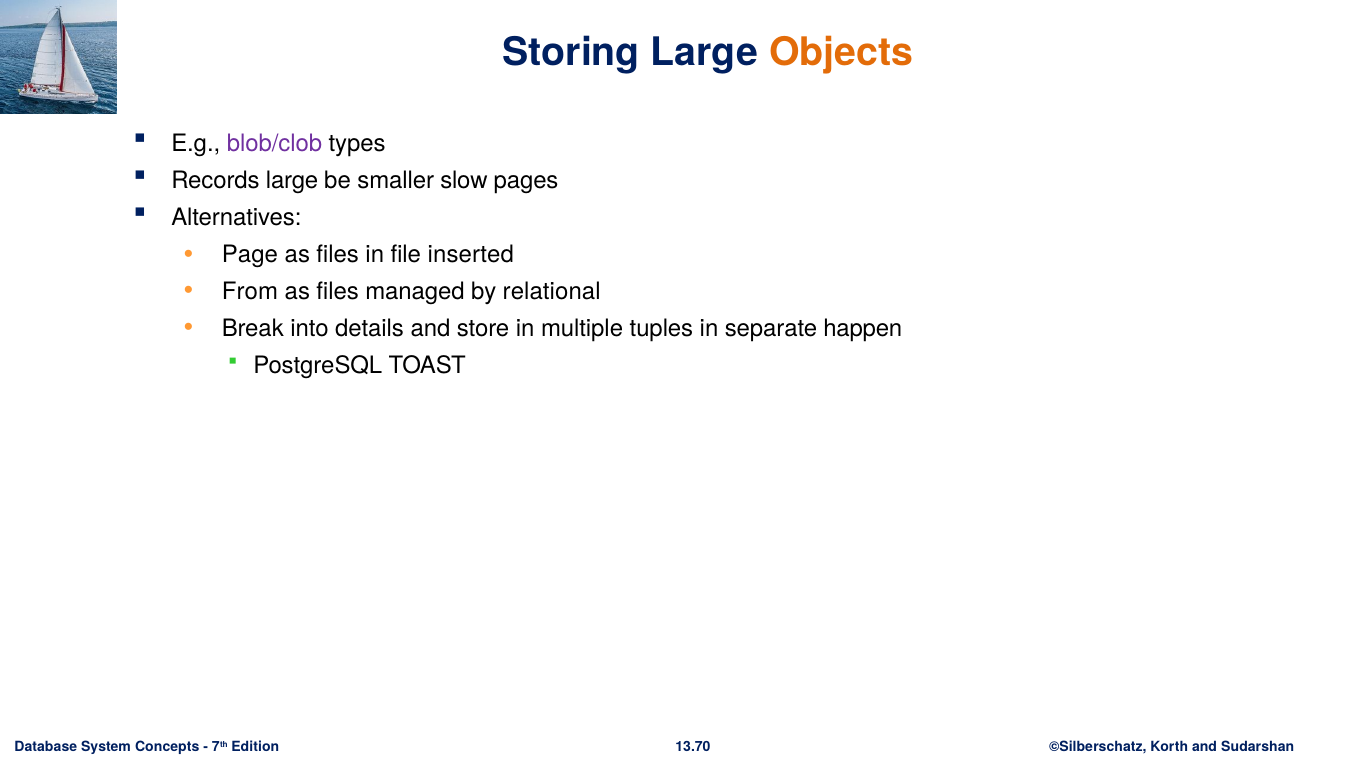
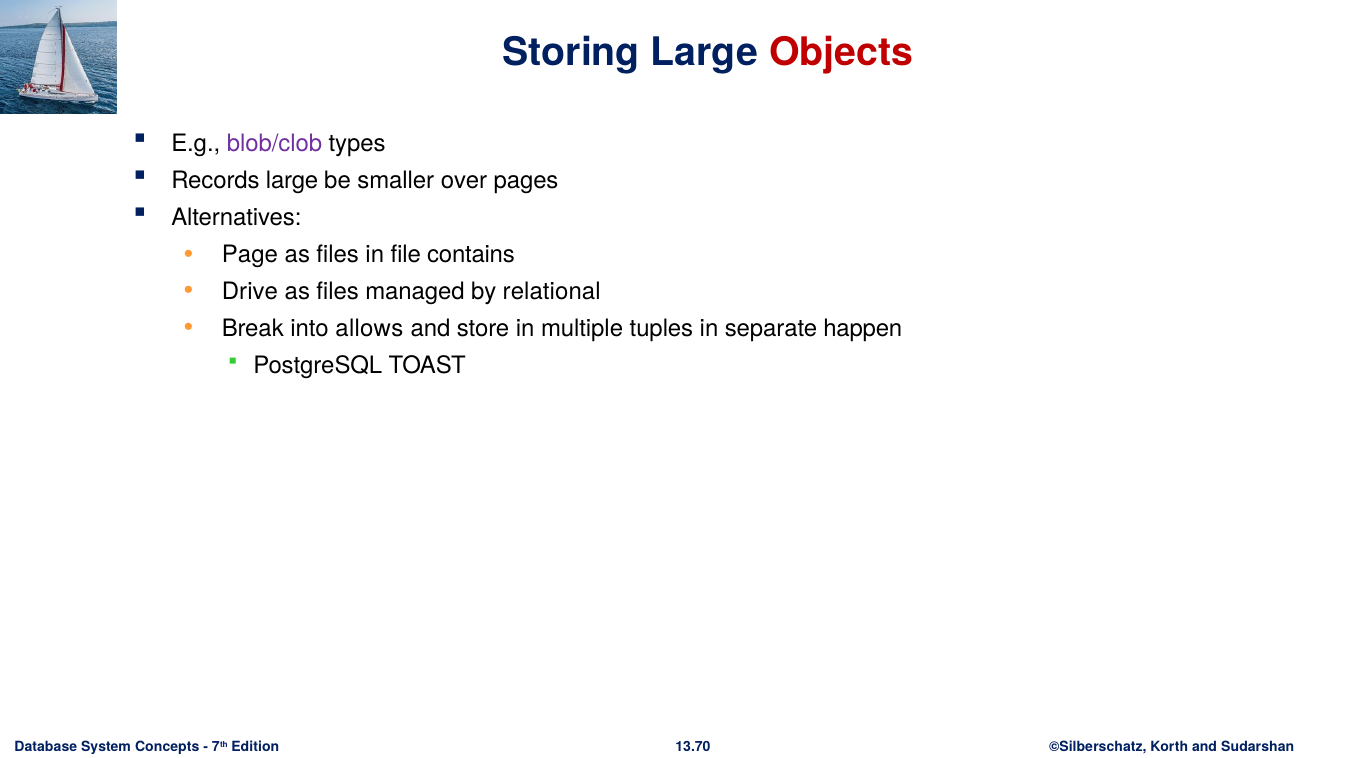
Objects colour: orange -> red
slow: slow -> over
inserted: inserted -> contains
From: From -> Drive
details: details -> allows
